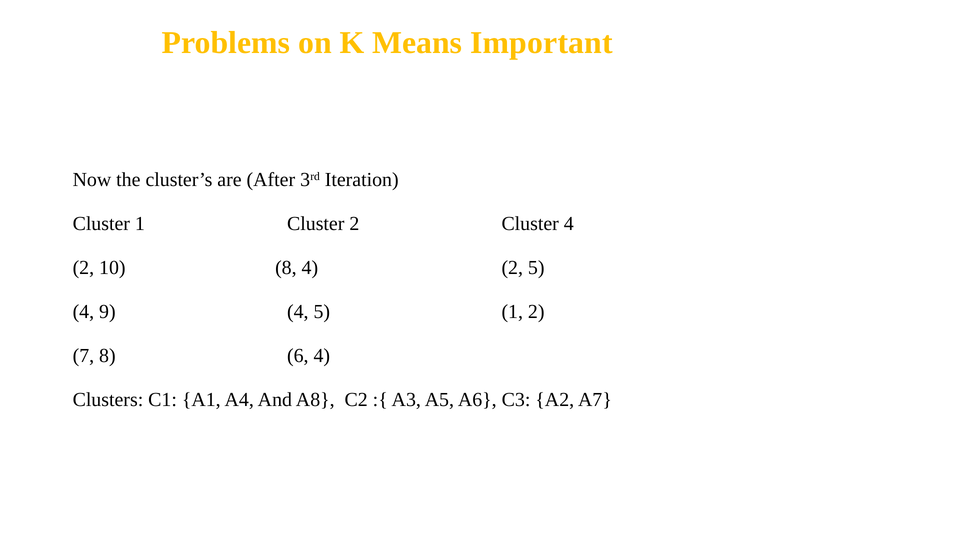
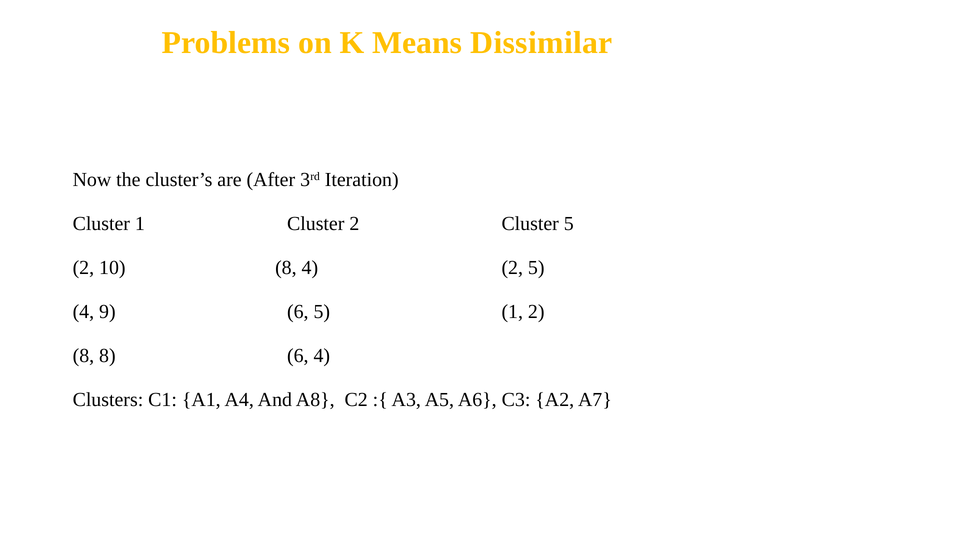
Important: Important -> Dissimilar
Cluster 4: 4 -> 5
9 4: 4 -> 6
7 at (83, 356): 7 -> 8
